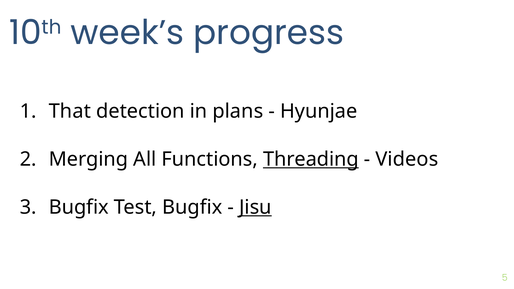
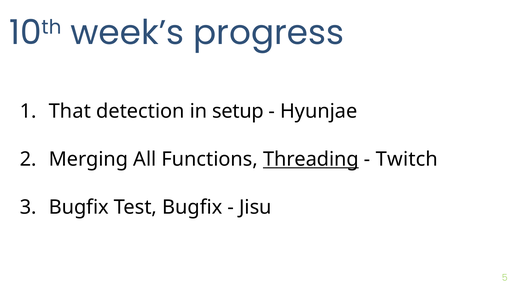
plans: plans -> setup
Videos: Videos -> Twitch
Jisu underline: present -> none
